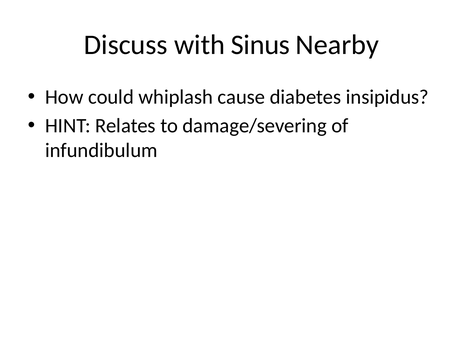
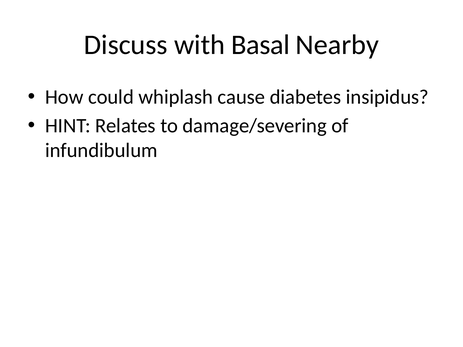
Sinus: Sinus -> Basal
